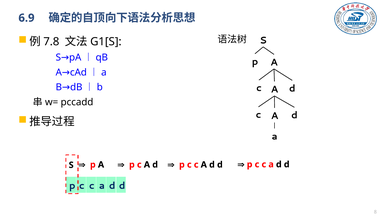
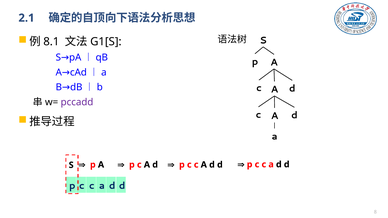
6.9: 6.9 -> 2.1
7.8: 7.8 -> 8.1
pccadd colour: black -> purple
